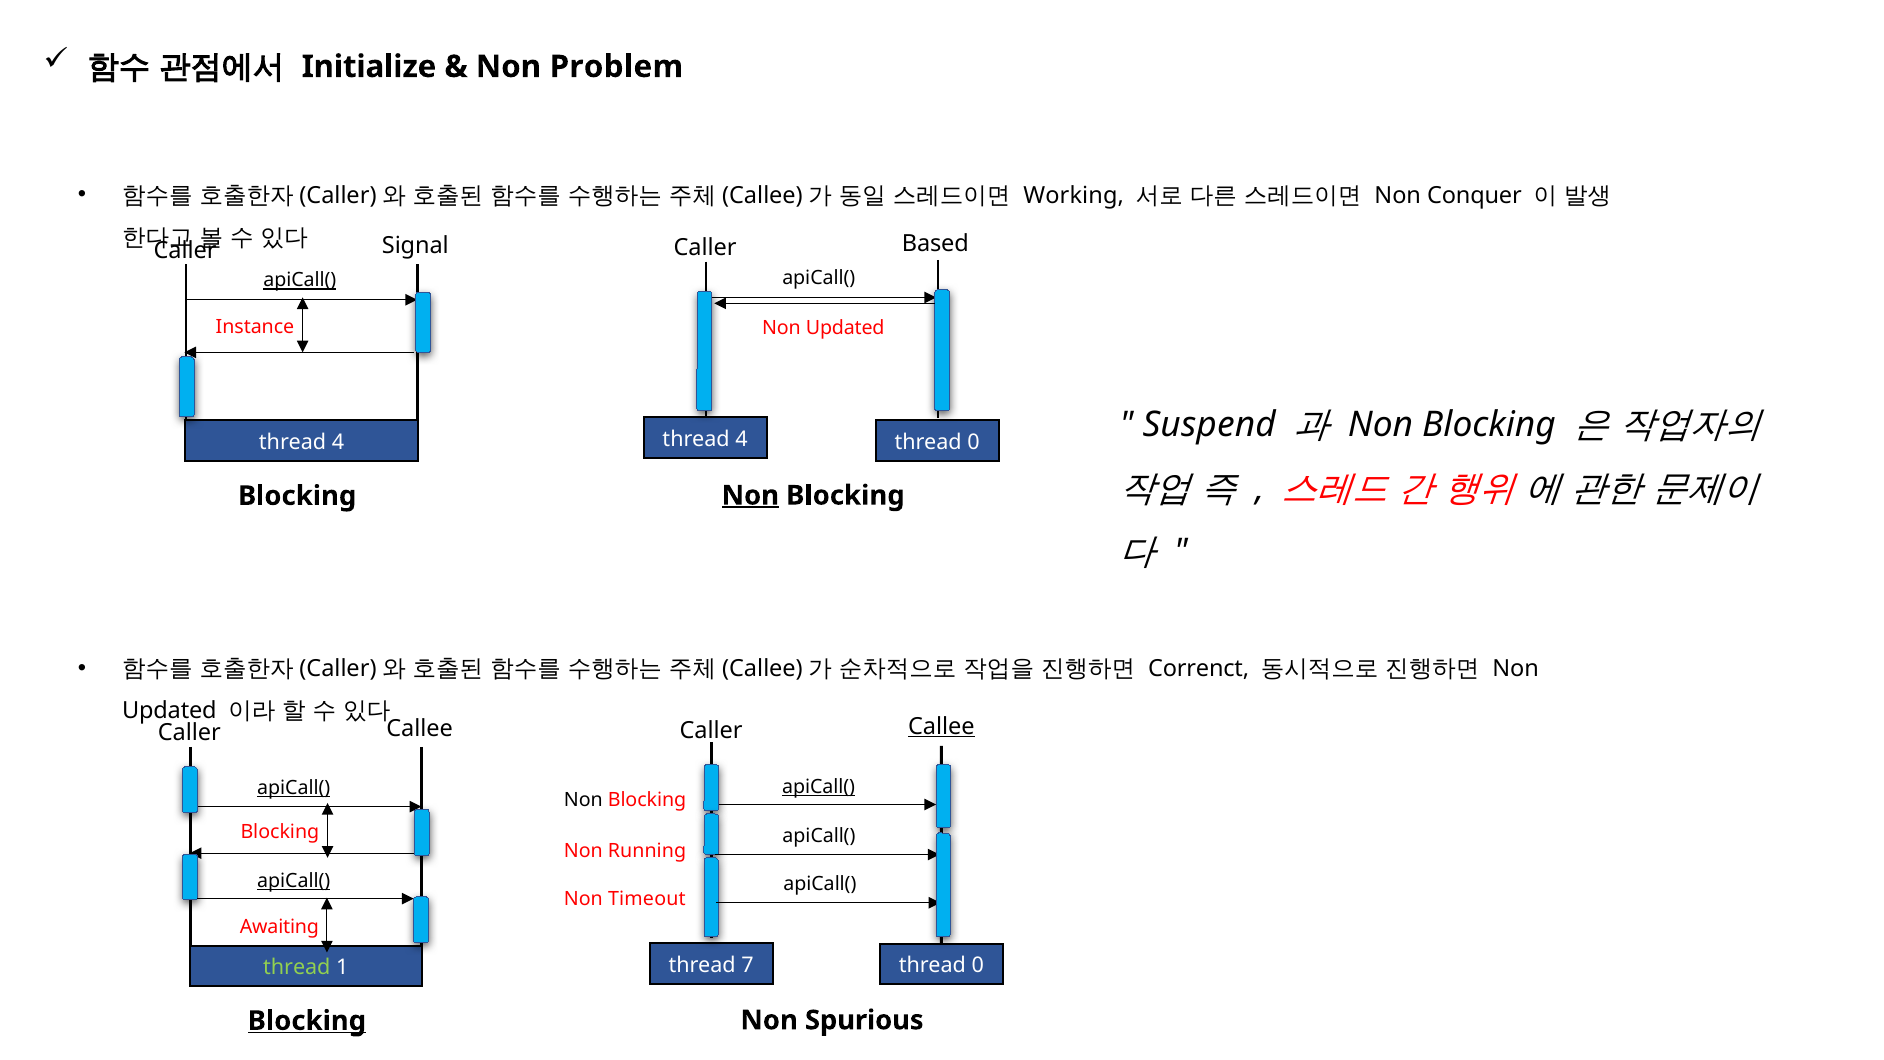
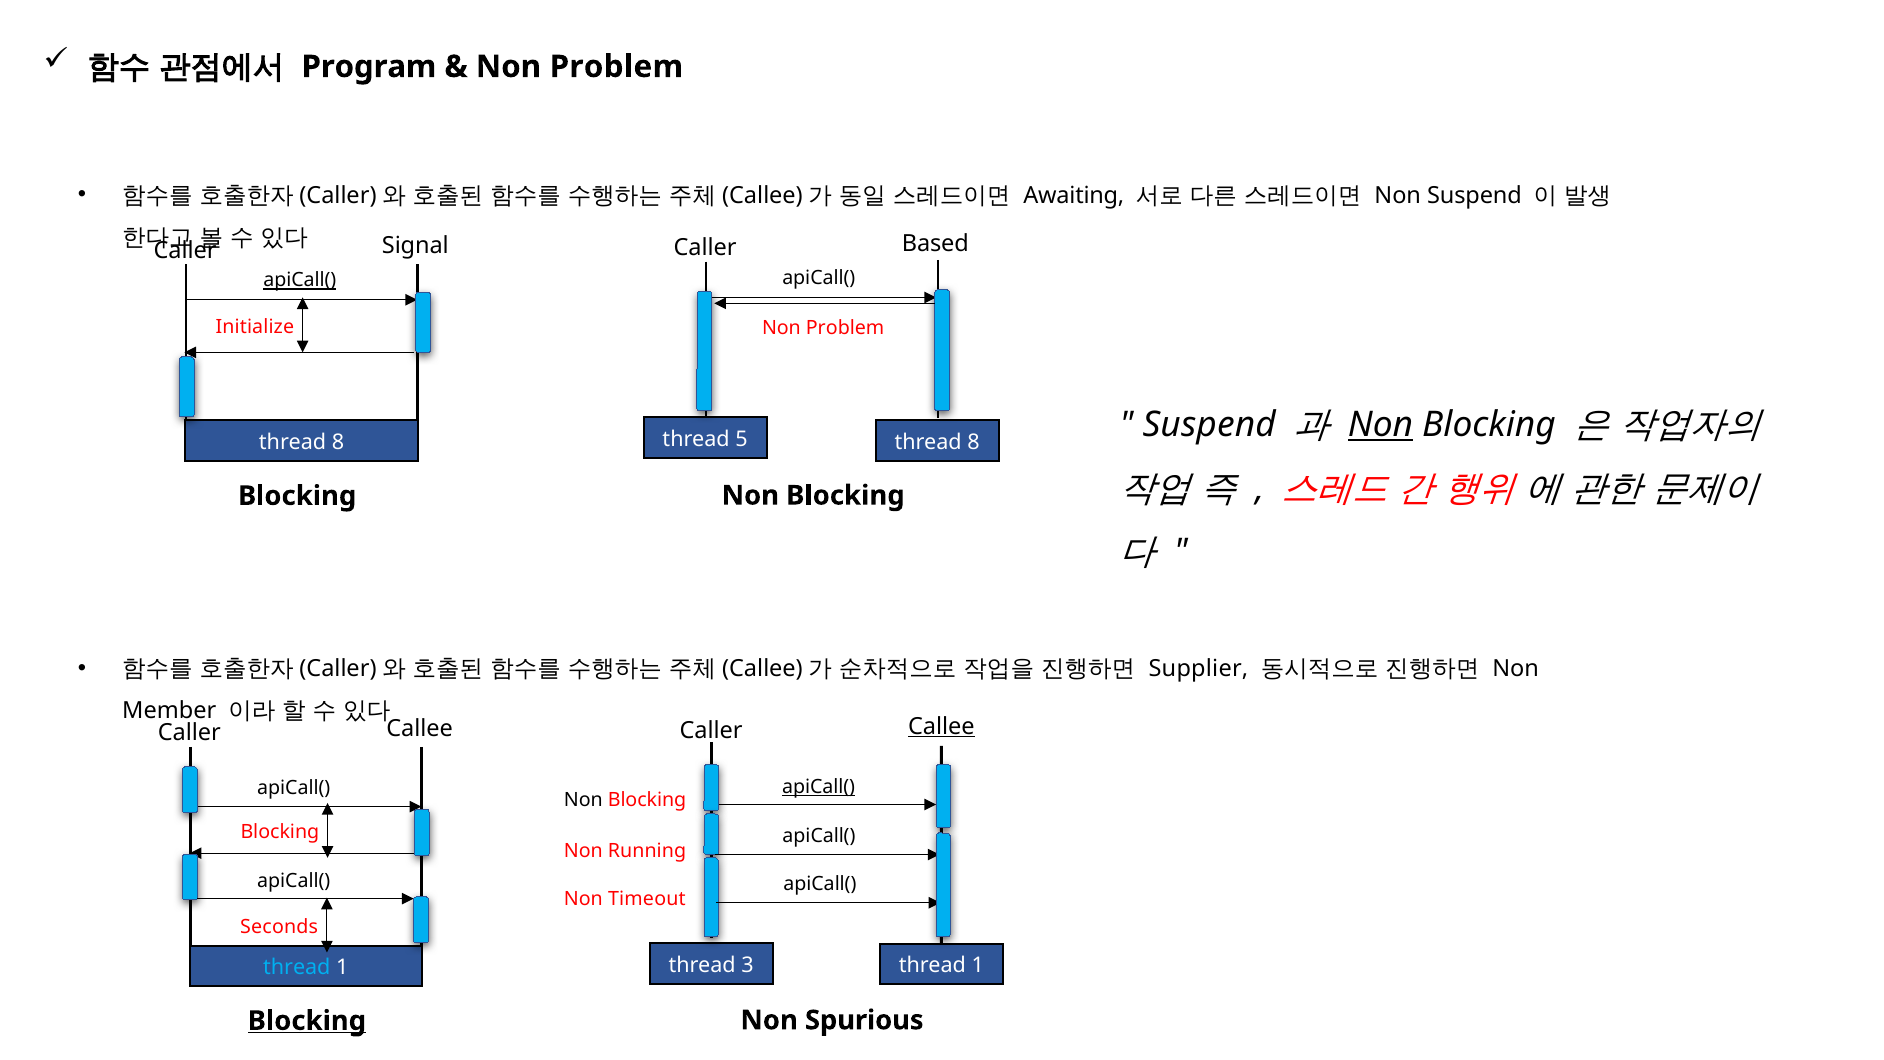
Initialize: Initialize -> Program
Working: Working -> Awaiting
Non Conquer: Conquer -> Suspend
Instance: Instance -> Initialize
Updated at (845, 328): Updated -> Problem
Non at (1380, 425) underline: none -> present
4 at (742, 439): 4 -> 5
0 at (974, 442): 0 -> 8
4 at (338, 442): 4 -> 8
Non at (750, 495) underline: present -> none
Correnct: Correnct -> Supplier
Updated at (169, 711): Updated -> Member
apiCall( at (294, 788) underline: present -> none
apiCall( at (294, 881) underline: present -> none
Awaiting: Awaiting -> Seconds
7: 7 -> 3
0 at (978, 965): 0 -> 1
thread at (297, 967) colour: light green -> light blue
